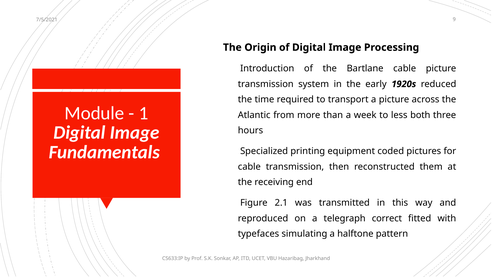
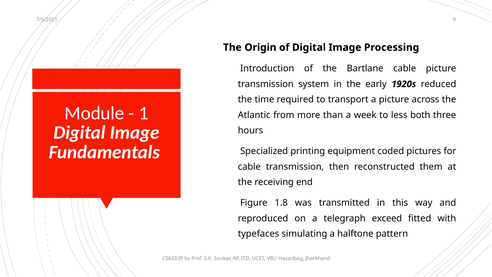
2.1: 2.1 -> 1.8
correct: correct -> exceed
